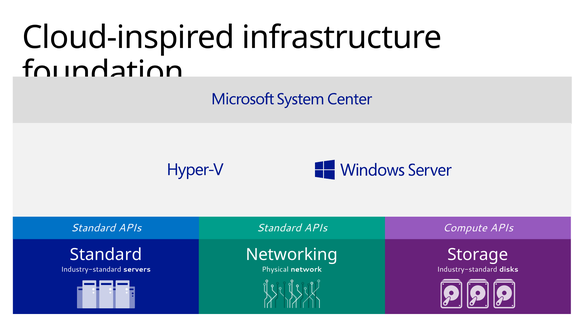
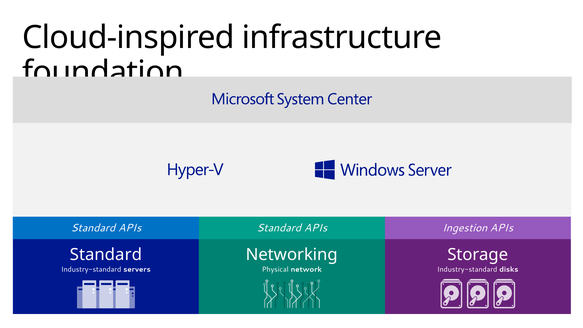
APIs Compute: Compute -> Ingestion
